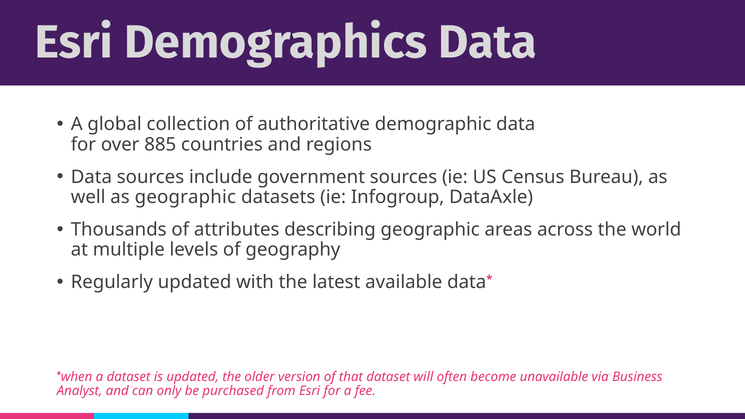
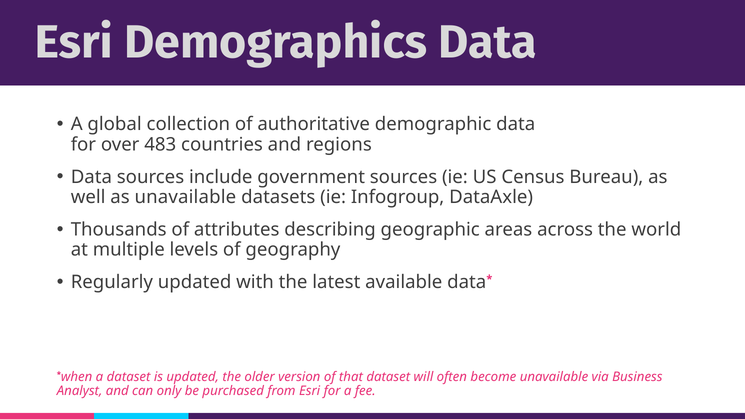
885: 885 -> 483
as geographic: geographic -> unavailable
